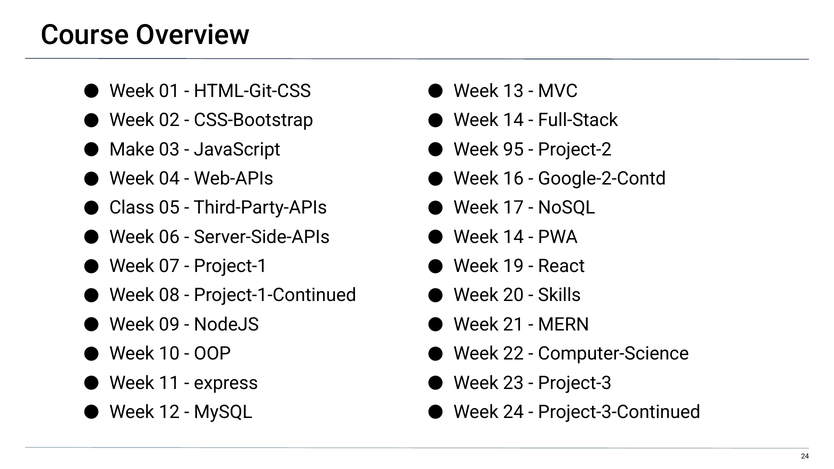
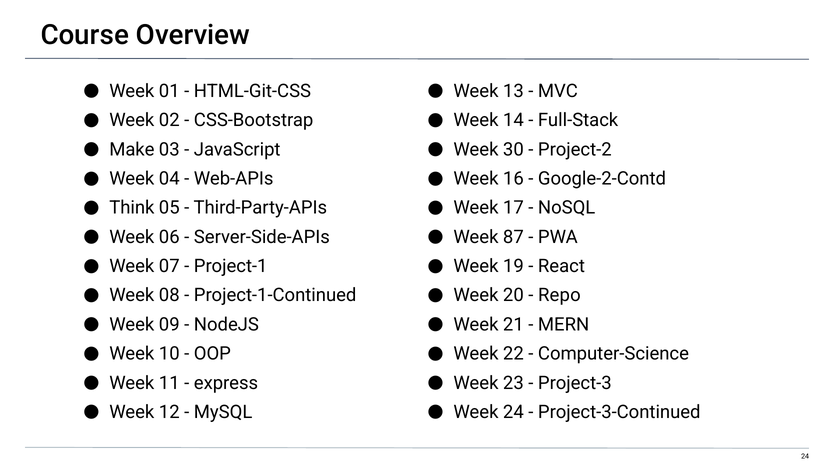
95: 95 -> 30
Class: Class -> Think
14 at (513, 237): 14 -> 87
Skills: Skills -> Repo
